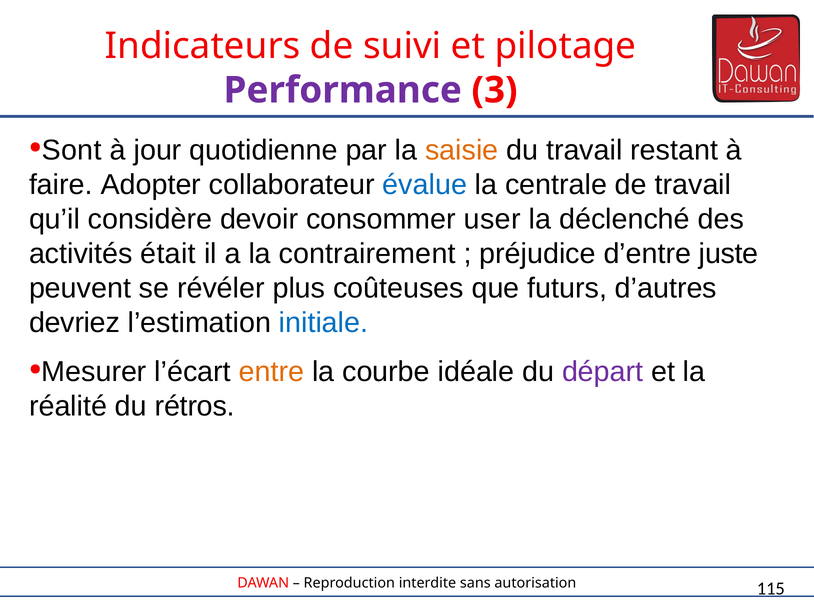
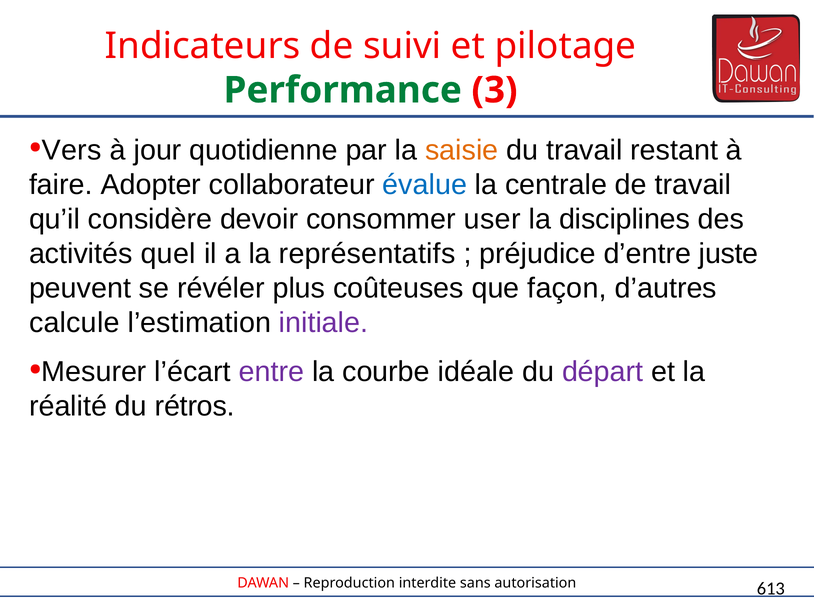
Performance colour: purple -> green
Sont: Sont -> Vers
déclenché: déclenché -> disciplines
était: était -> quel
contrairement: contrairement -> représentatifs
futurs: futurs -> façon
devriez: devriez -> calcule
initiale colour: blue -> purple
entre colour: orange -> purple
115: 115 -> 613
